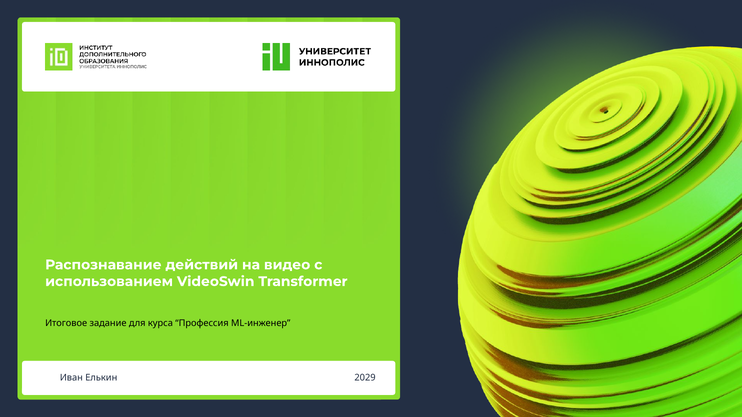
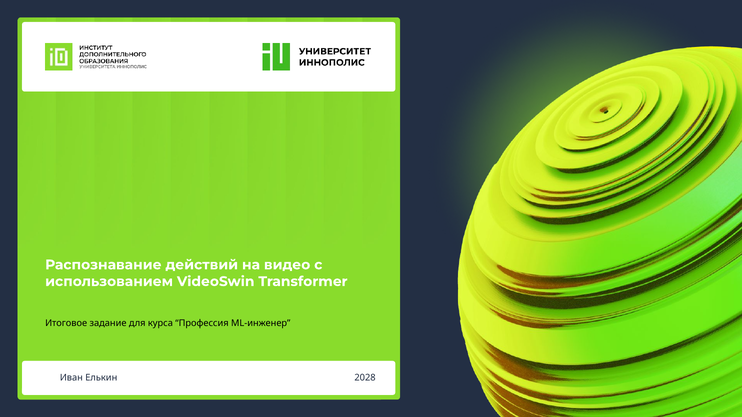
2029: 2029 -> 2028
